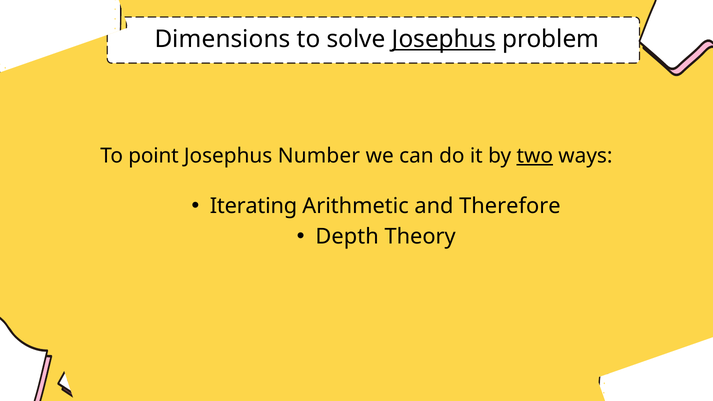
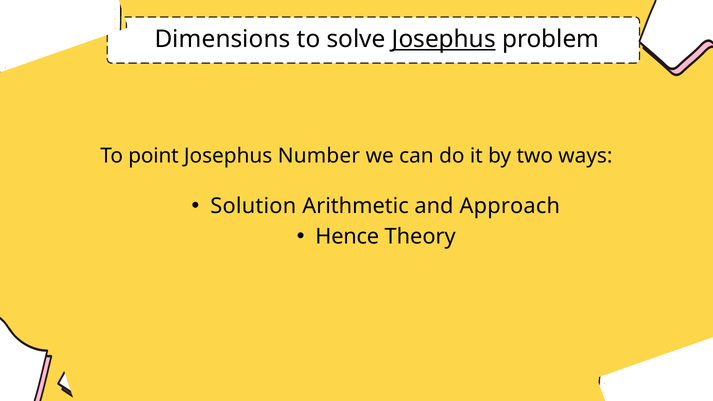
two underline: present -> none
Iterating: Iterating -> Solution
Therefore: Therefore -> Approach
Depth: Depth -> Hence
